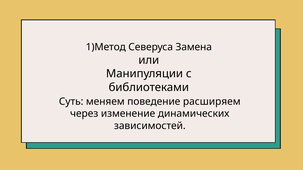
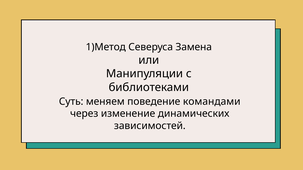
расширяем: расширяем -> командами
